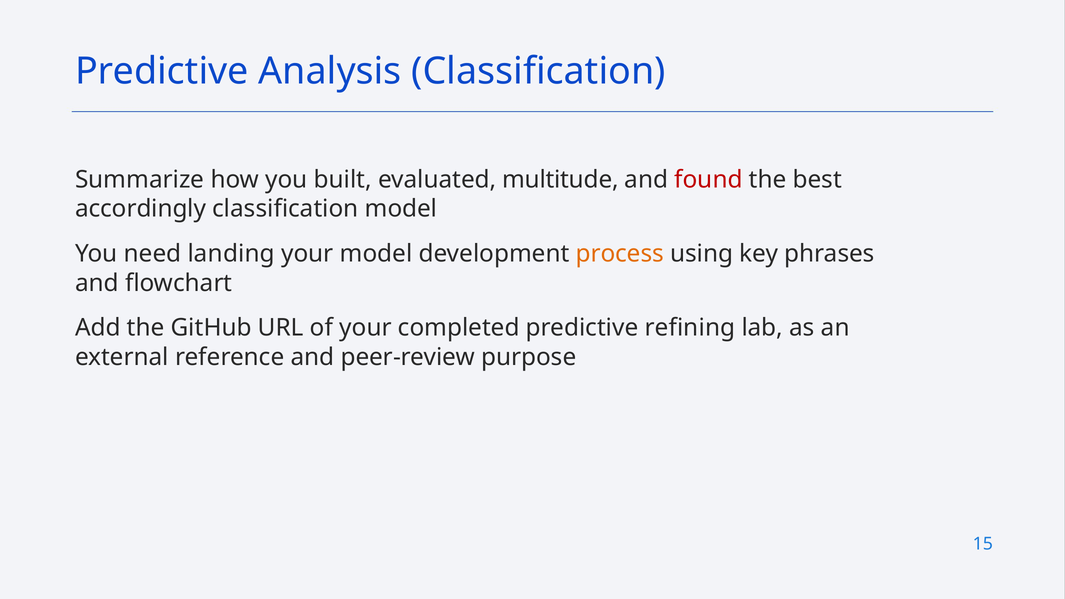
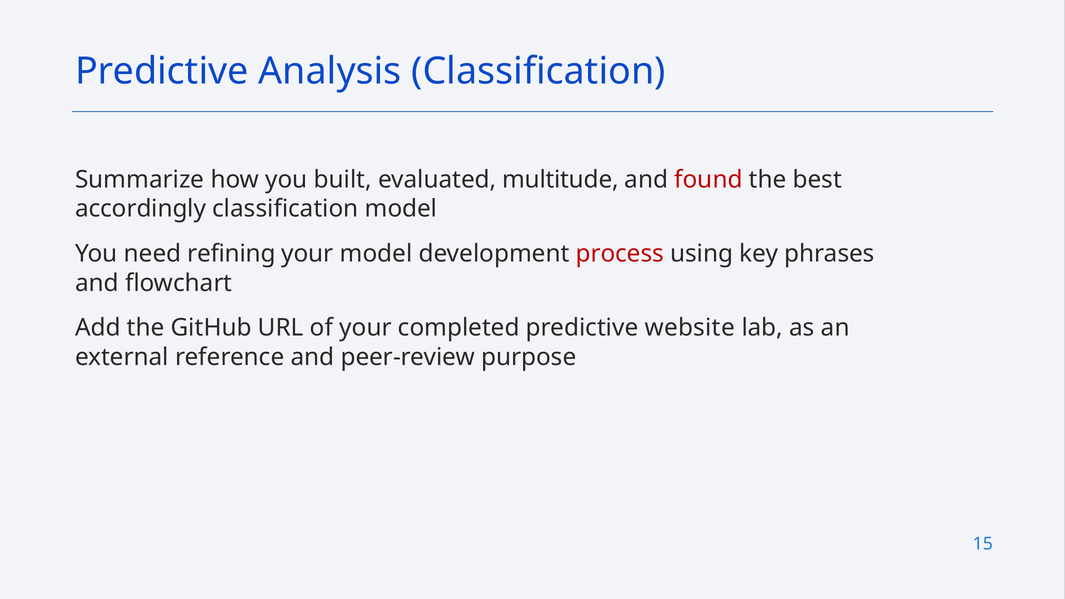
landing: landing -> refining
process colour: orange -> red
refining: refining -> website
